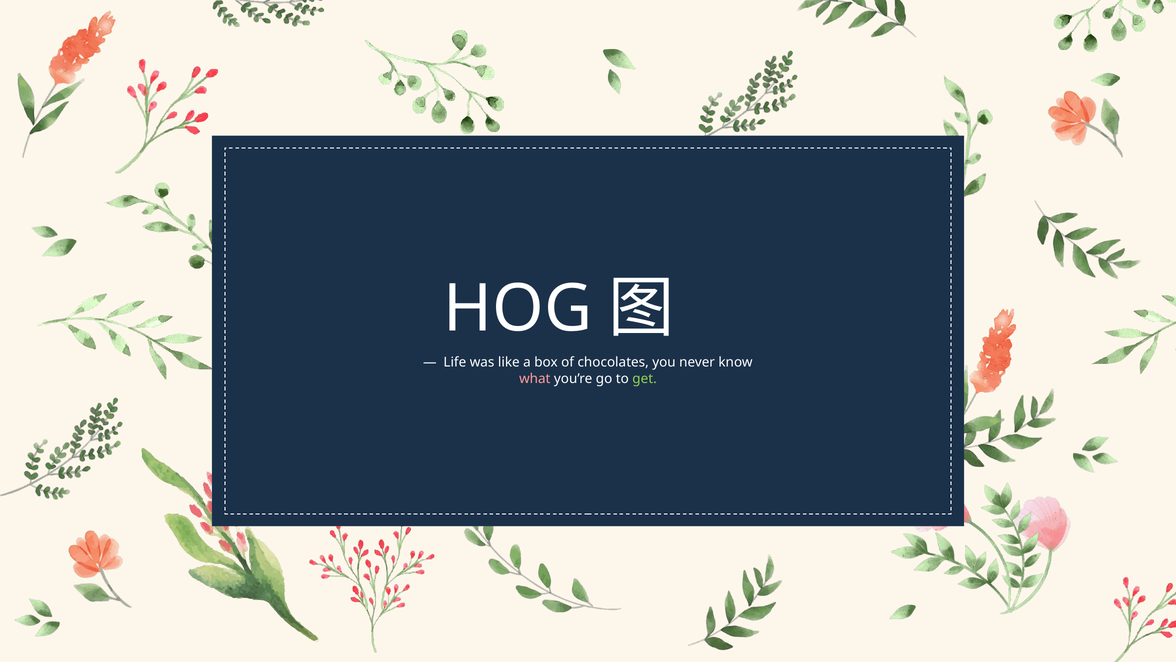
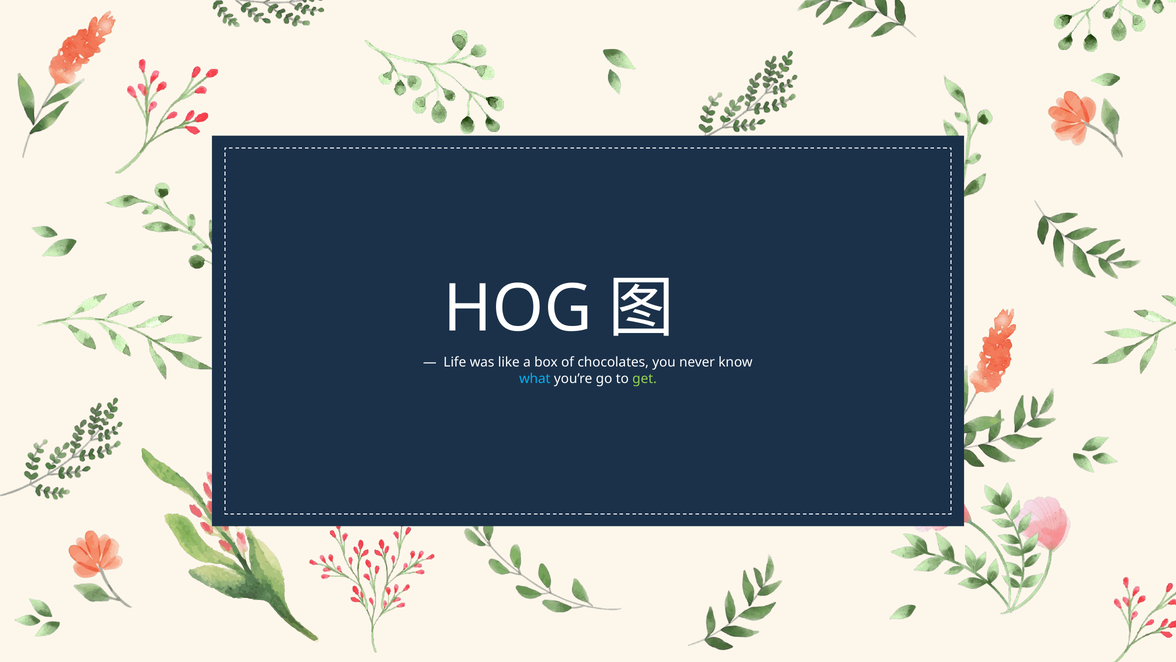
what colour: pink -> light blue
